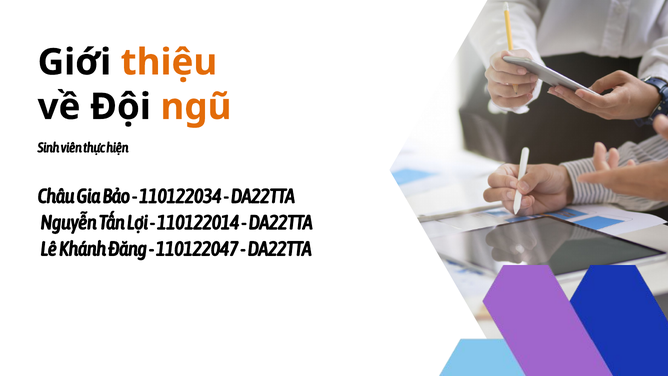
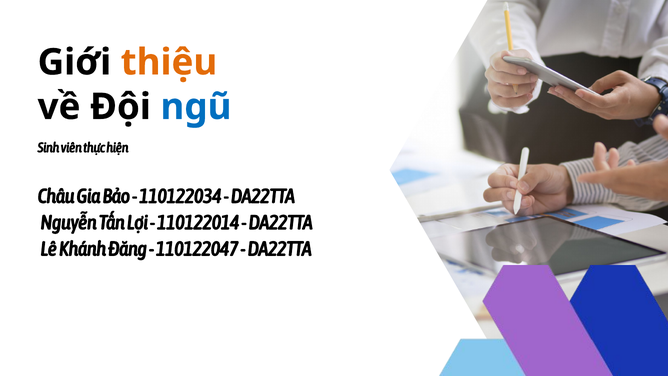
ngũ colour: orange -> blue
